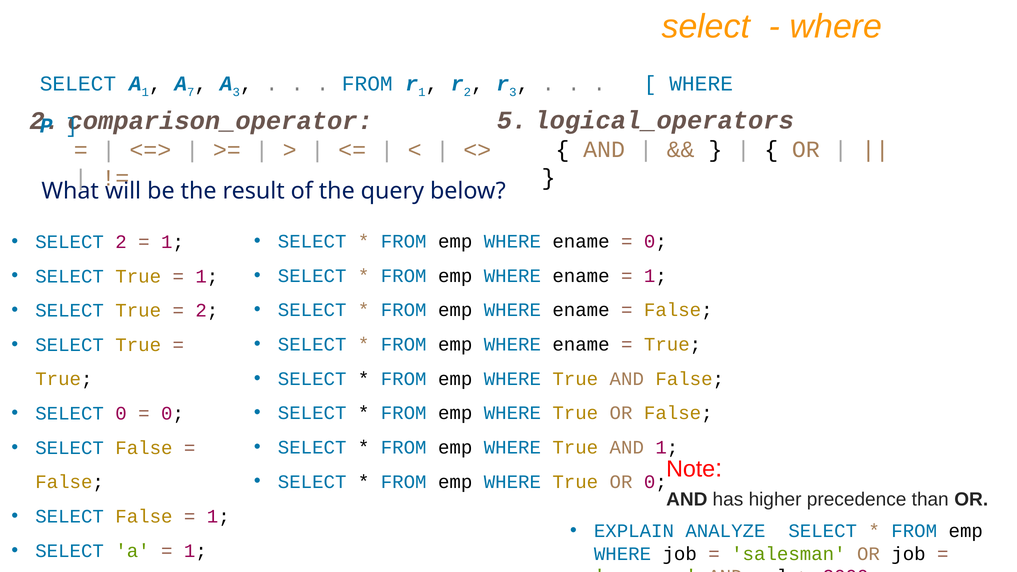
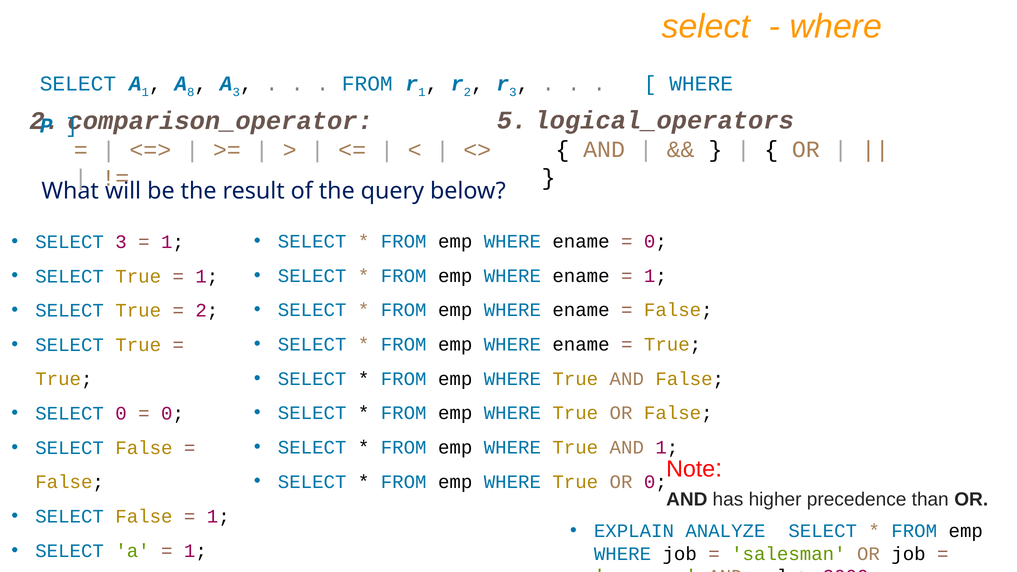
7: 7 -> 8
SELECT 2: 2 -> 3
